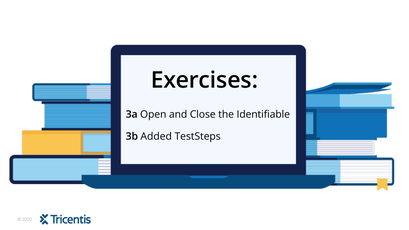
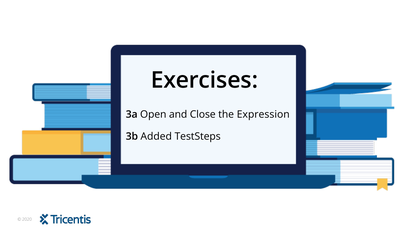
Identifiable: Identifiable -> Expression
